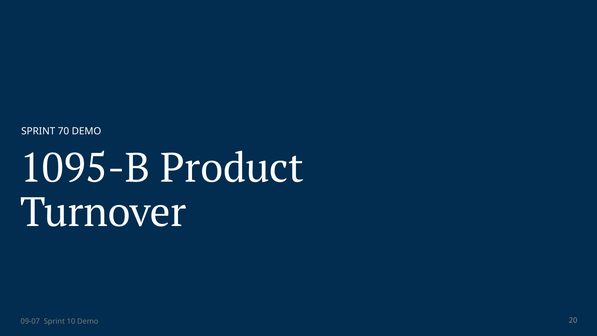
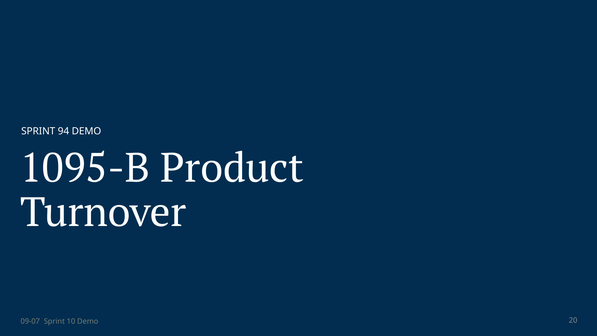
70: 70 -> 94
